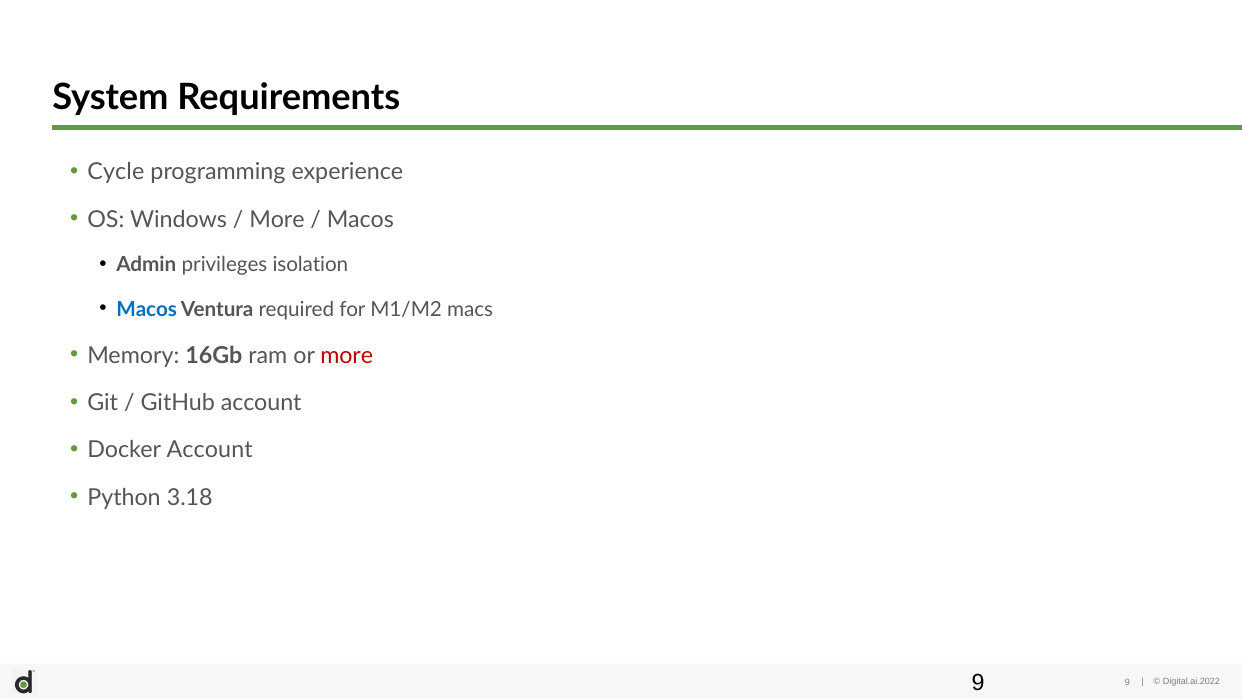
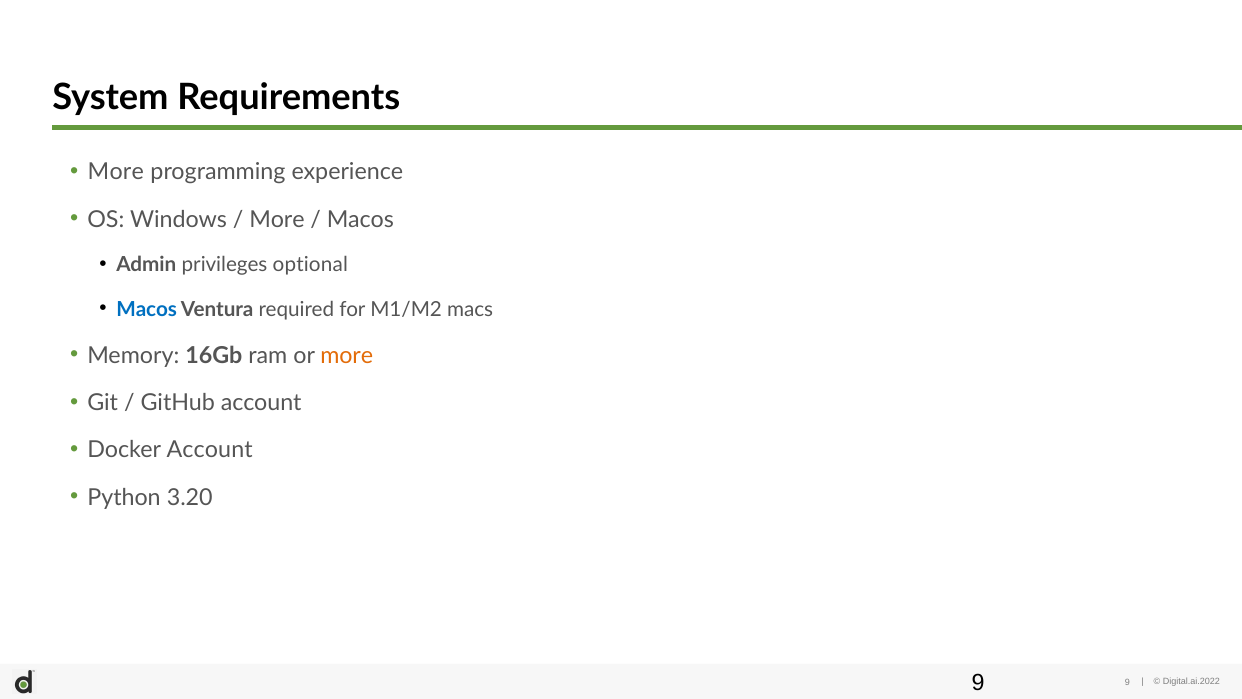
Cycle at (116, 172): Cycle -> More
isolation: isolation -> optional
more at (347, 355) colour: red -> orange
3.18: 3.18 -> 3.20
